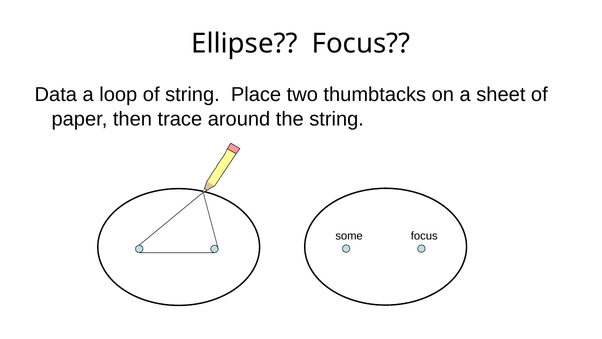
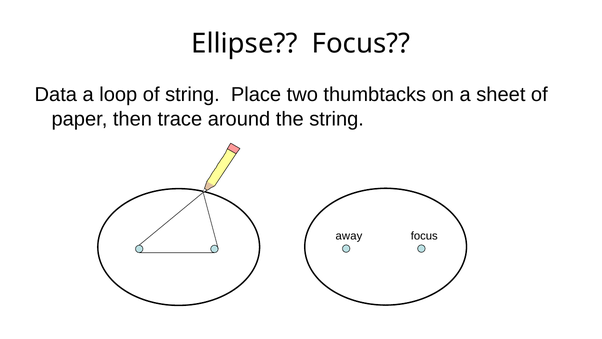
some: some -> away
